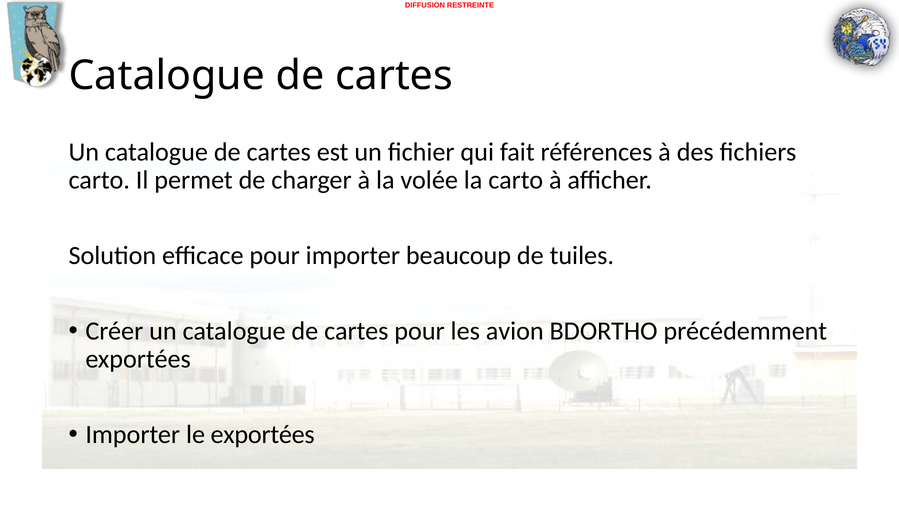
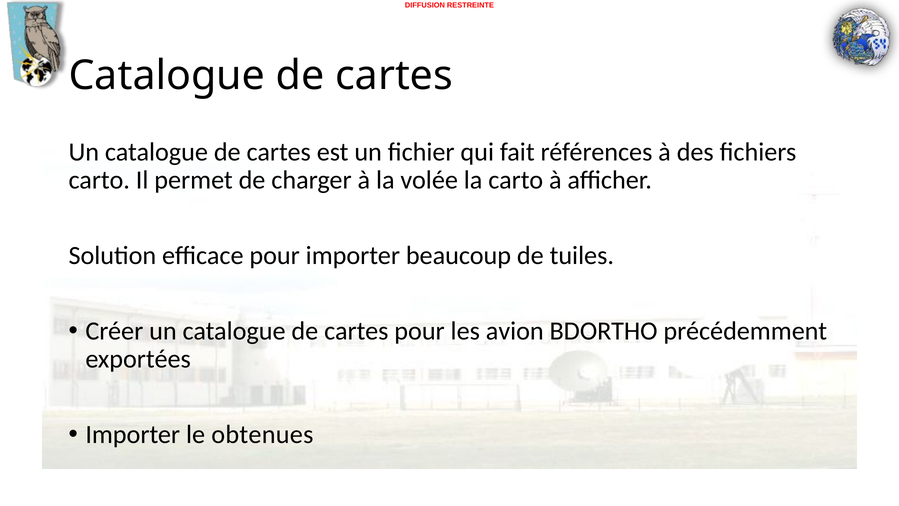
le exportées: exportées -> obtenues
